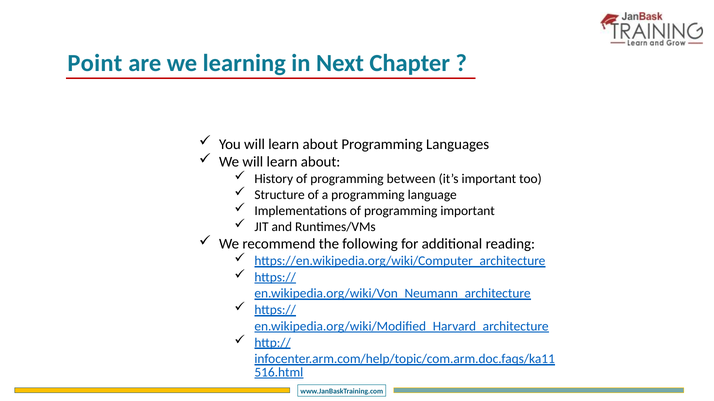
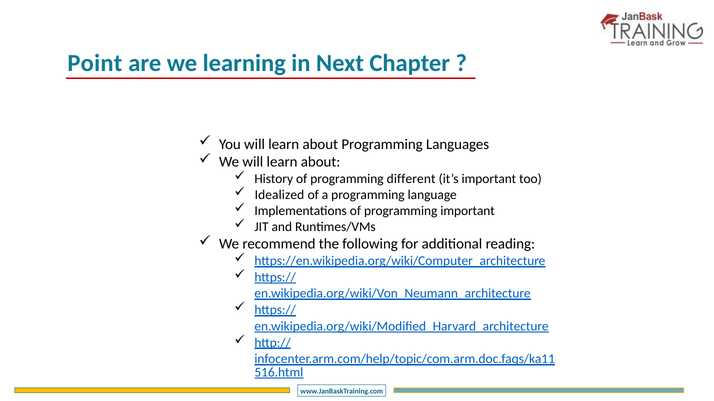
between: between -> different
Structure: Structure -> Idealized
